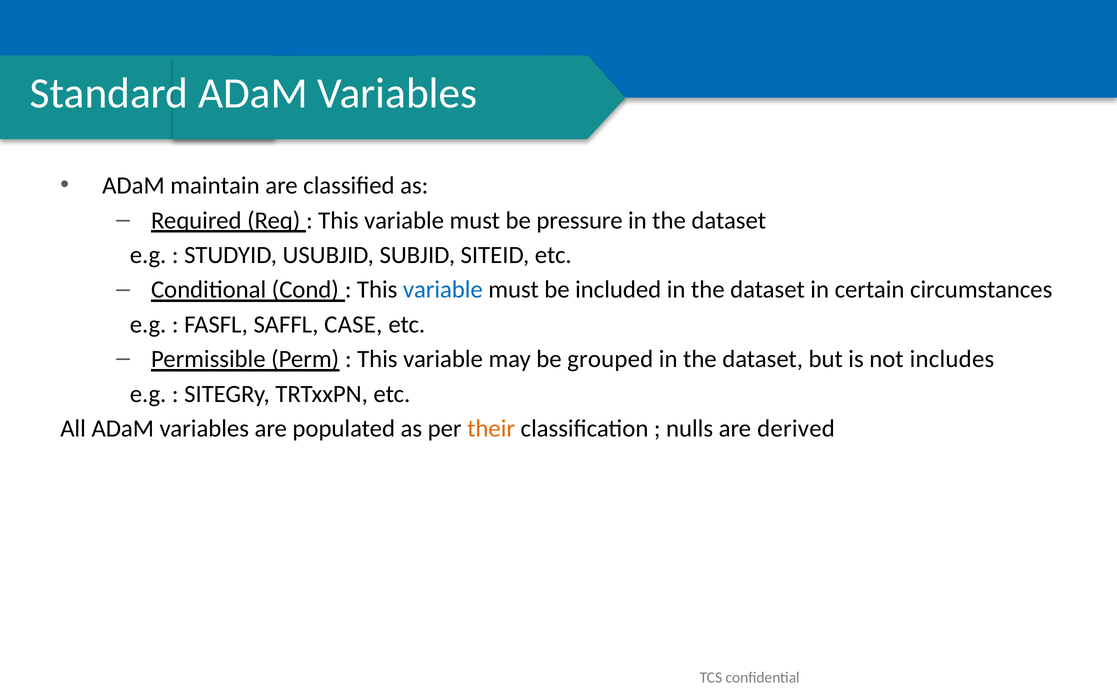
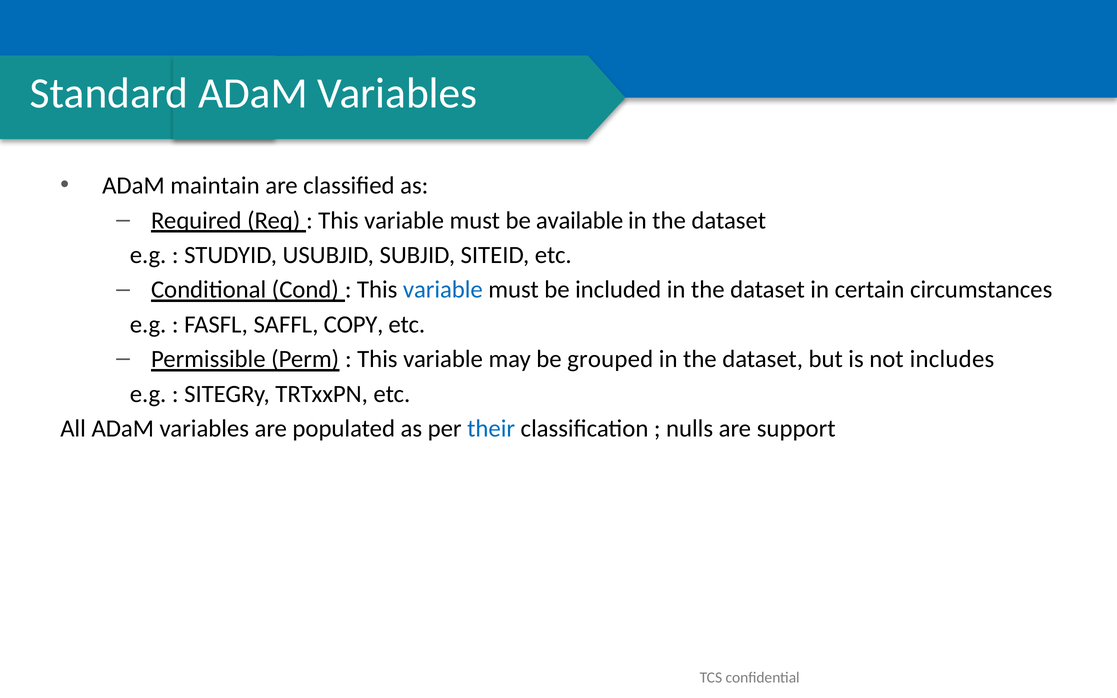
pressure: pressure -> available
CASE: CASE -> COPY
their colour: orange -> blue
derived: derived -> support
